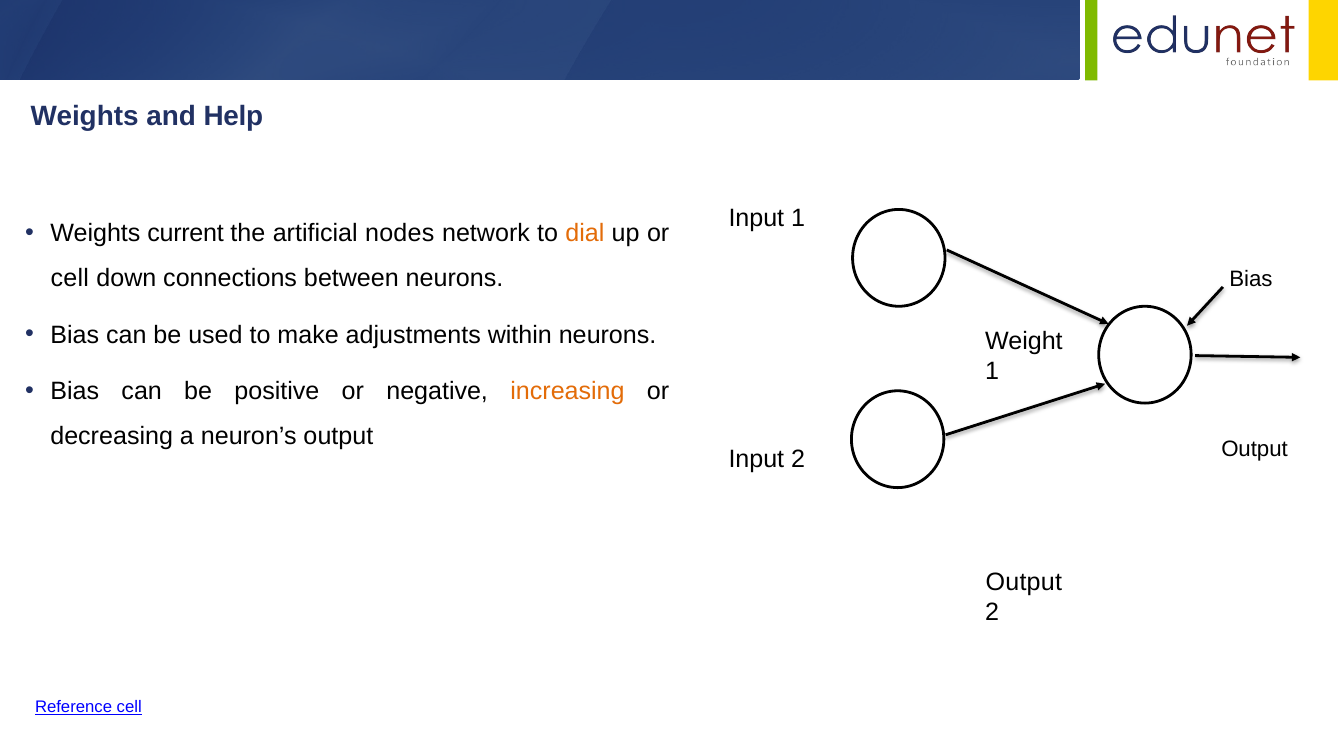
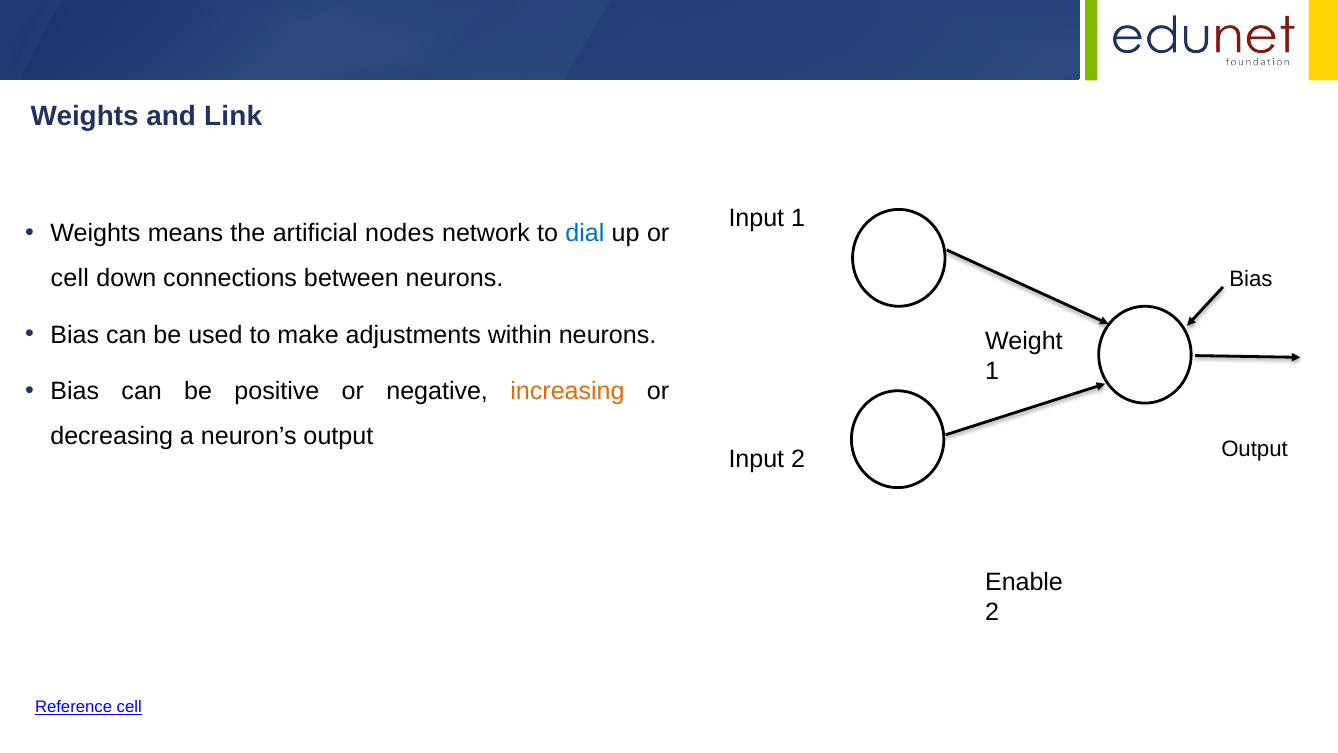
Help: Help -> Link
current: current -> means
dial colour: orange -> blue
Output at (1024, 582): Output -> Enable
